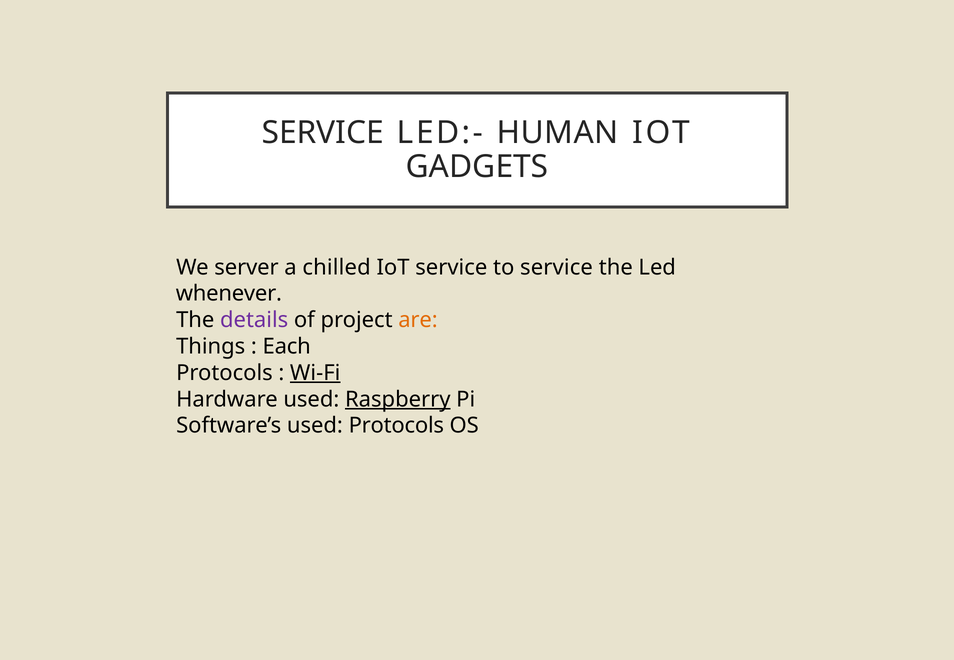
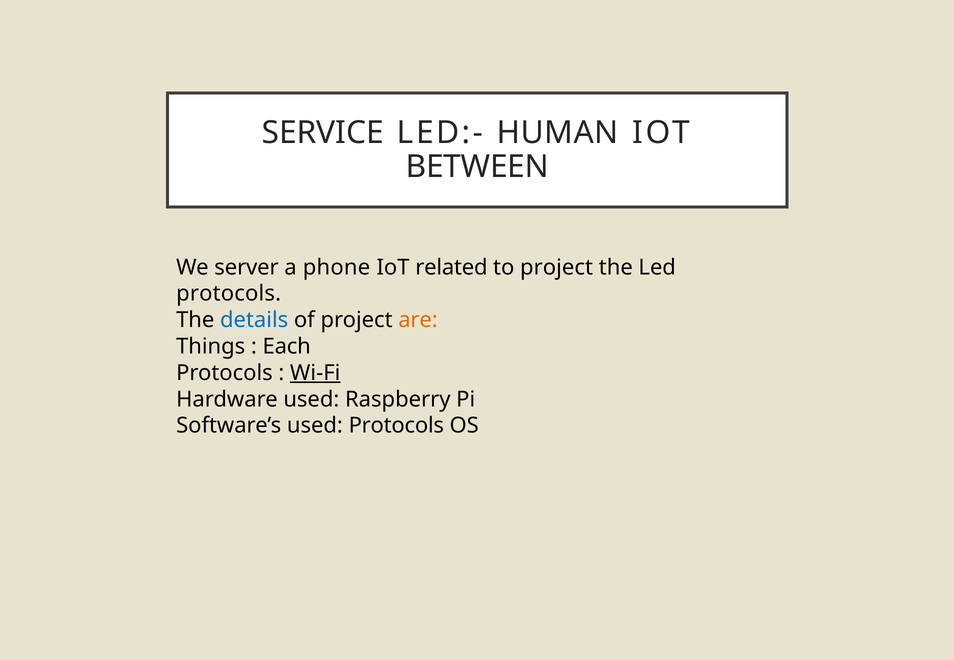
GADGETS: GADGETS -> BETWEEN
chilled: chilled -> phone
IoT service: service -> related
to service: service -> project
whenever at (229, 294): whenever -> protocols
details colour: purple -> blue
Raspberry underline: present -> none
